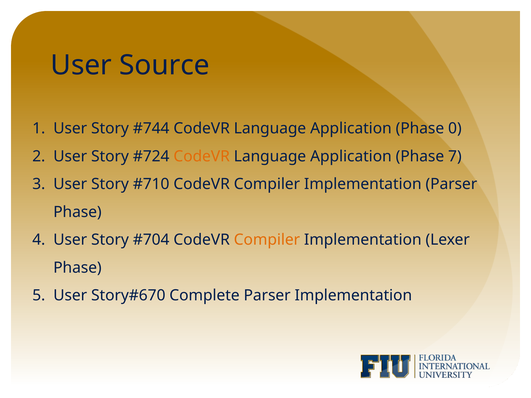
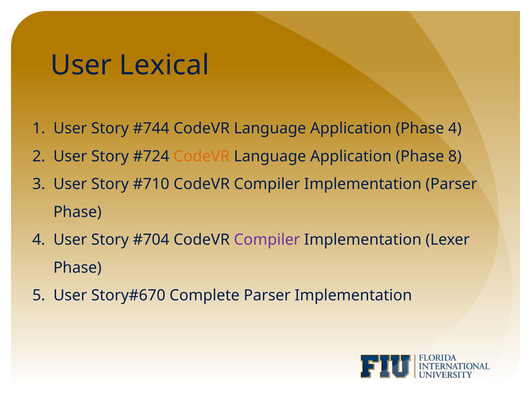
Source: Source -> Lexical
Application Phase 0: 0 -> 4
7: 7 -> 8
Compiler at (267, 240) colour: orange -> purple
